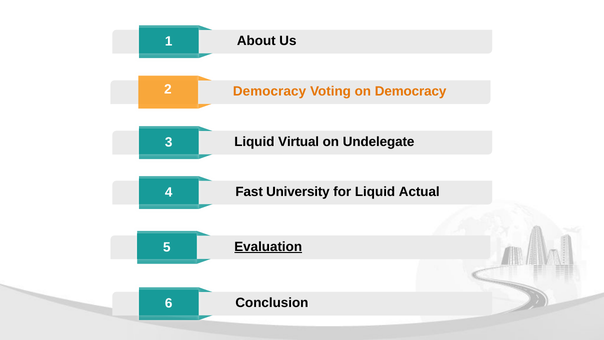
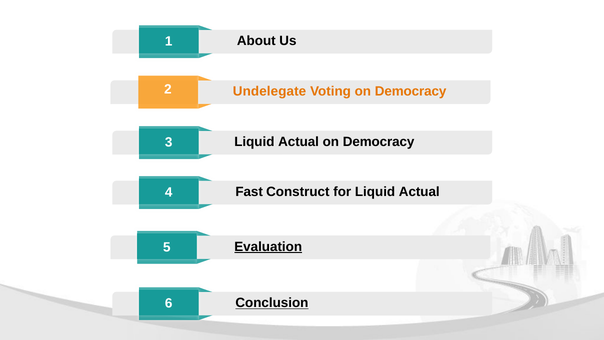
2 Democracy: Democracy -> Undelegate
3 Liquid Virtual: Virtual -> Actual
Undelegate at (379, 142): Undelegate -> Democracy
University: University -> Construct
Conclusion underline: none -> present
